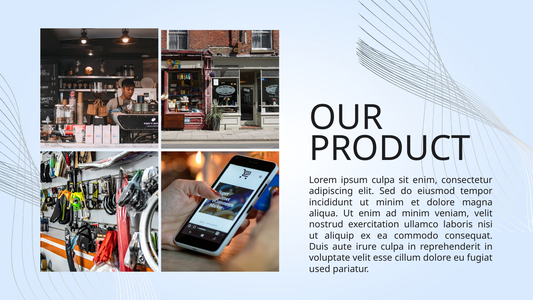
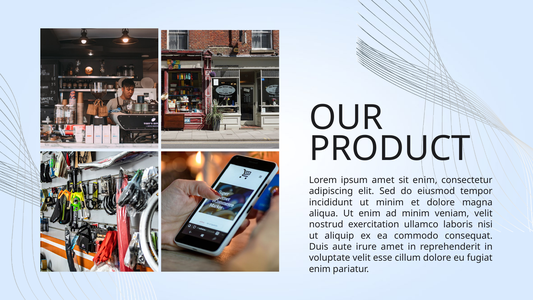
ipsum culpa: culpa -> amet
irure culpa: culpa -> amet
used at (320, 269): used -> enim
